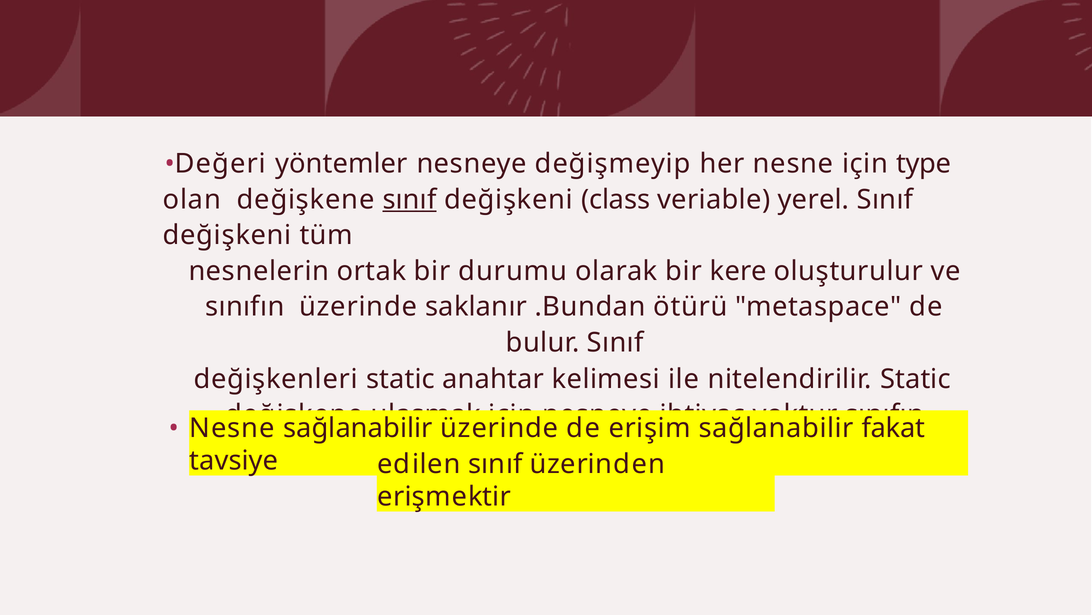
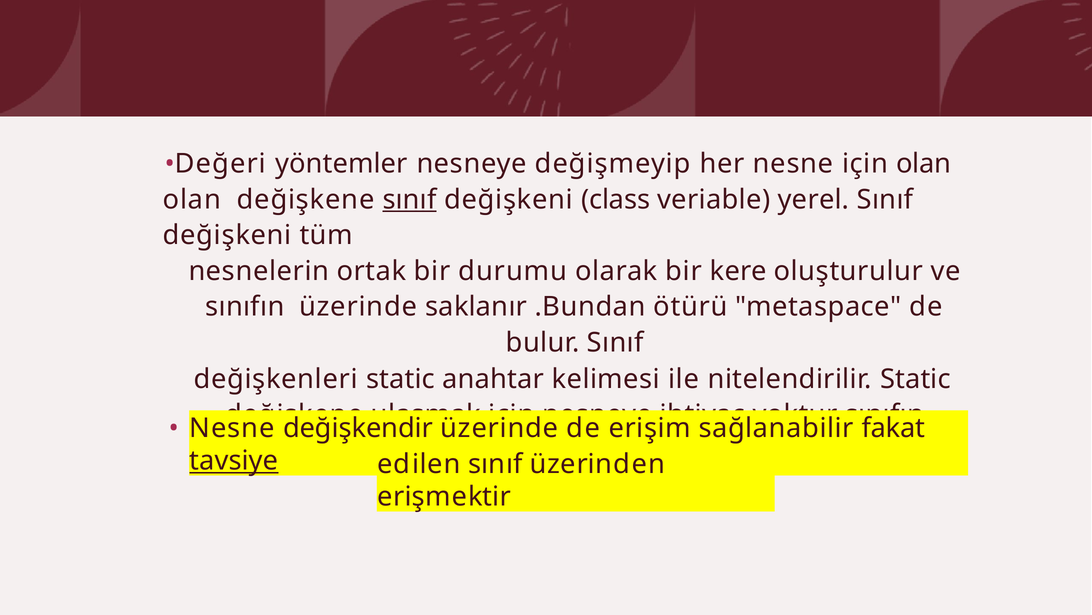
için type: type -> olan
Nesne sağlanabilir: sağlanabilir -> değişkendir
tavsiye underline: none -> present
